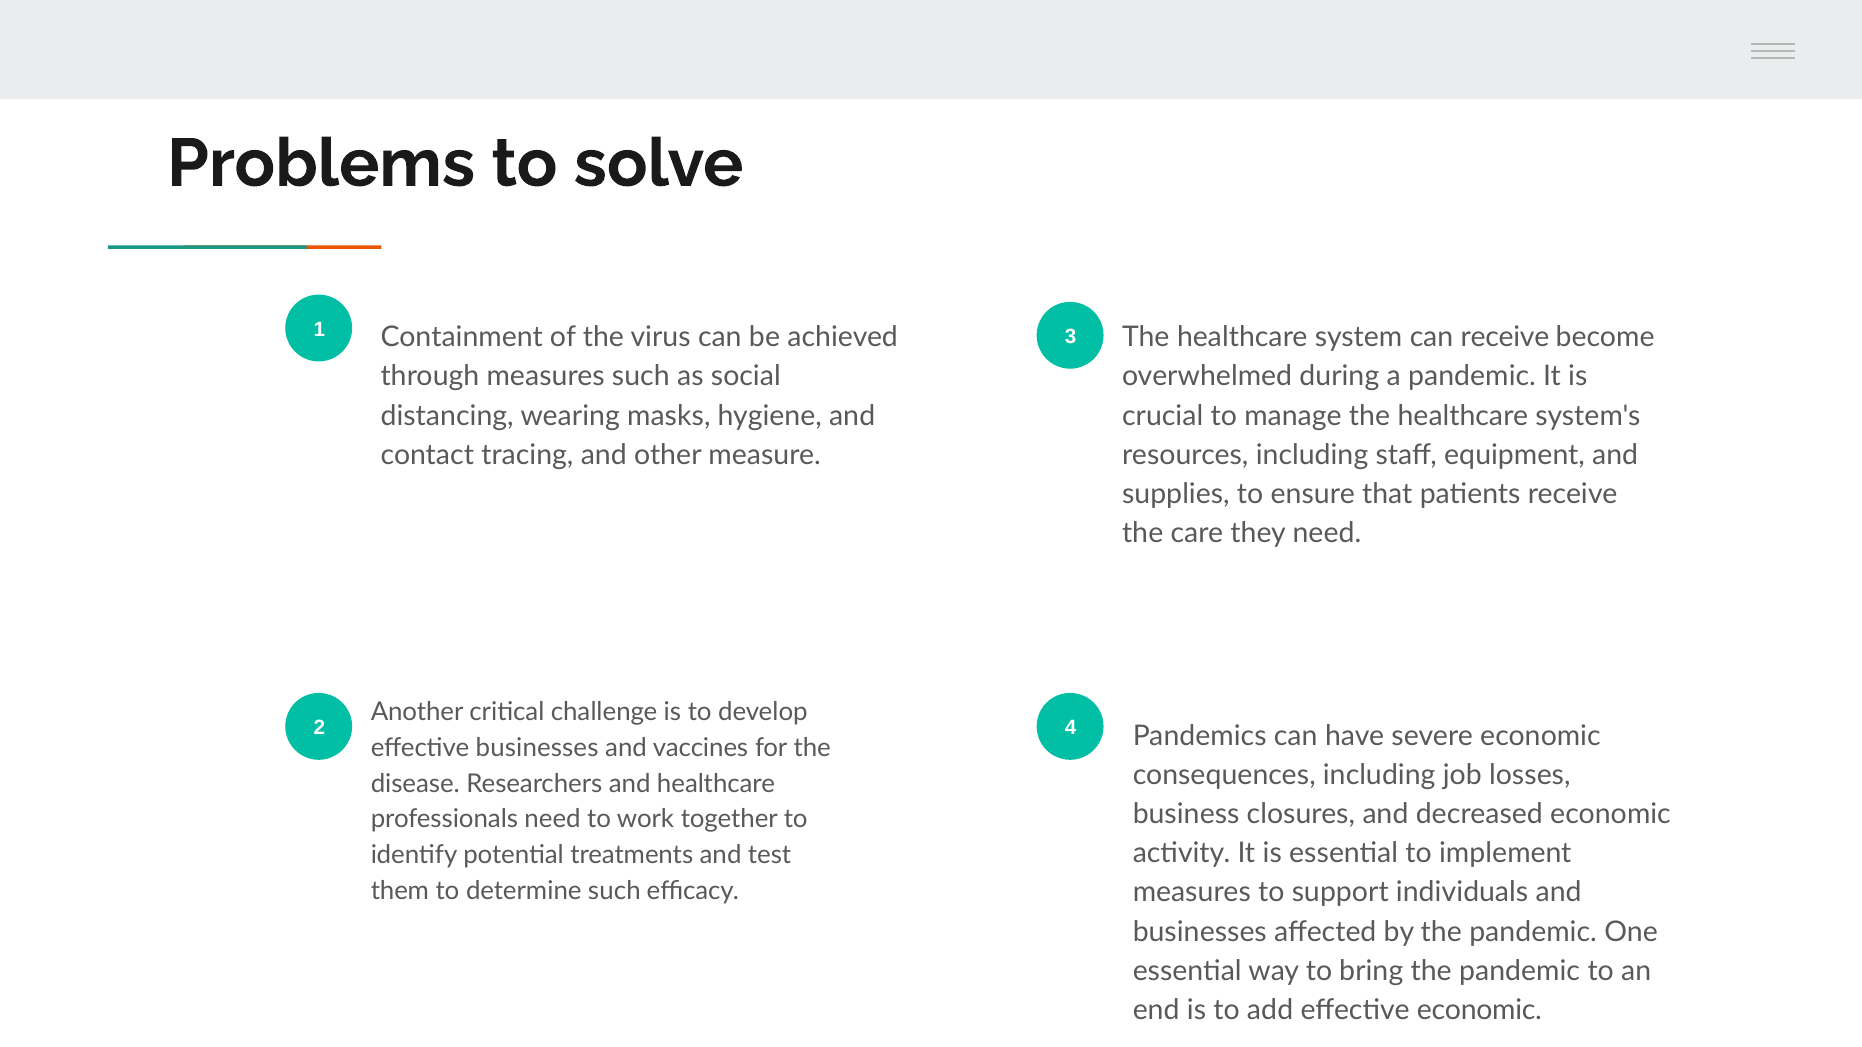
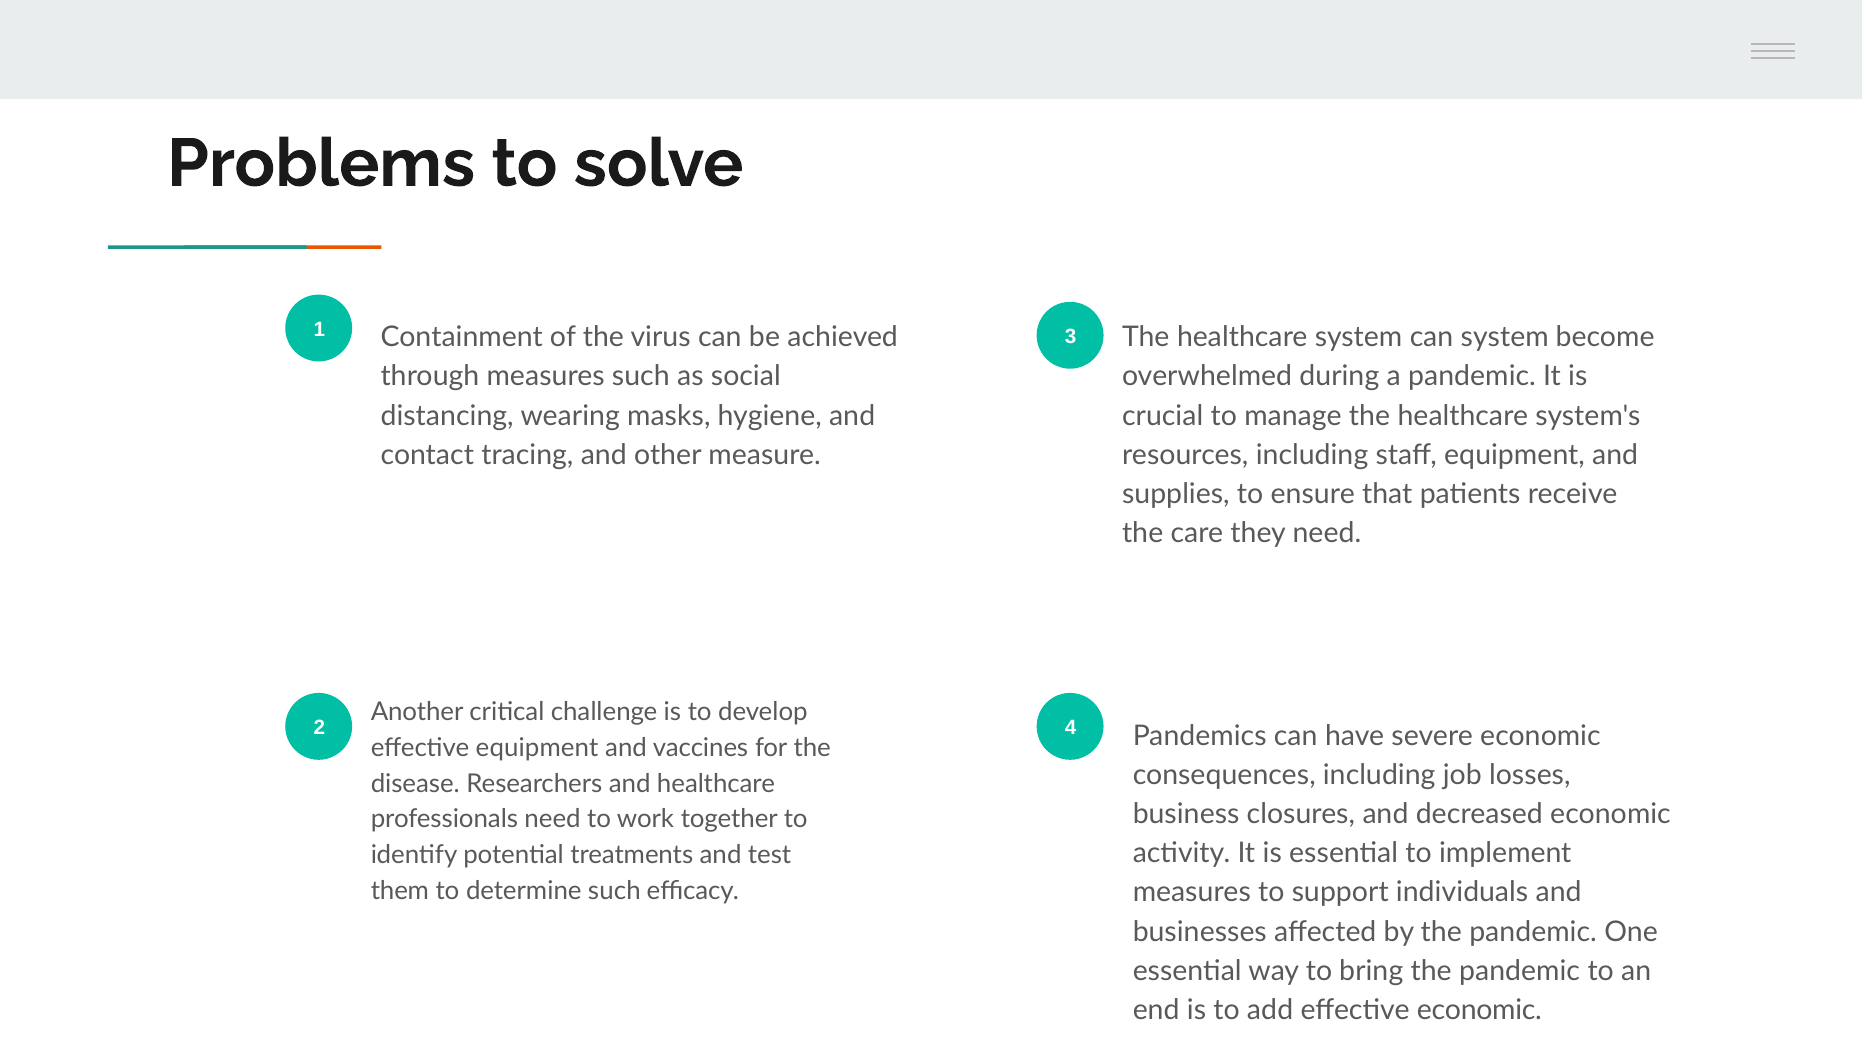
can receive: receive -> system
effective businesses: businesses -> equipment
